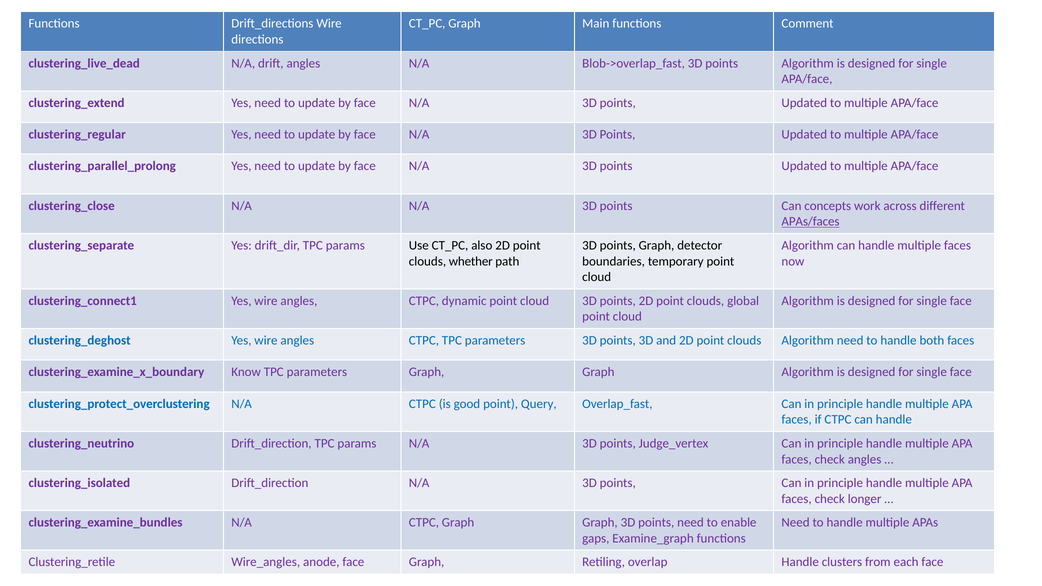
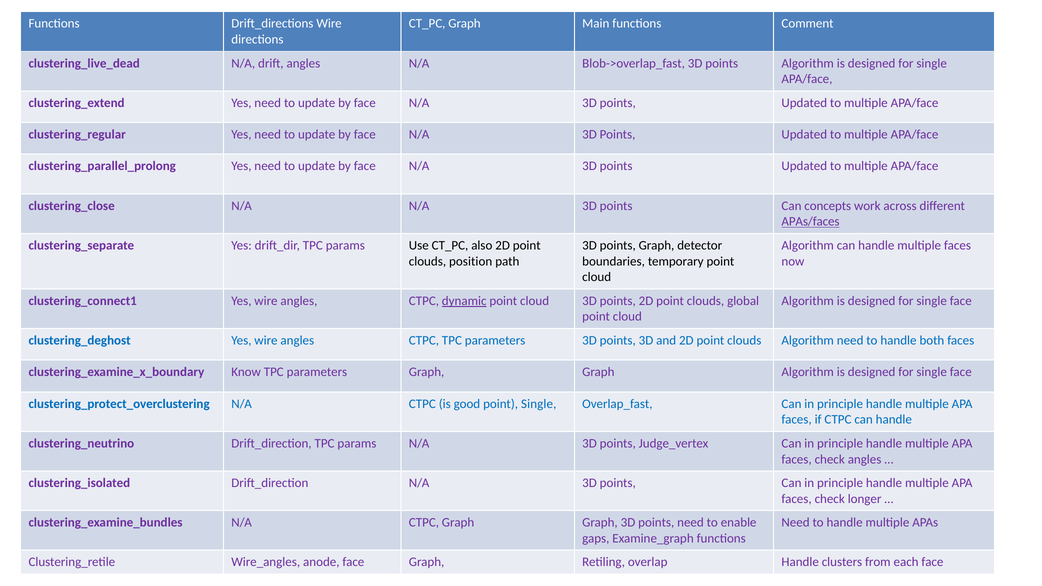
whether: whether -> position
dynamic underline: none -> present
point Query: Query -> Single
